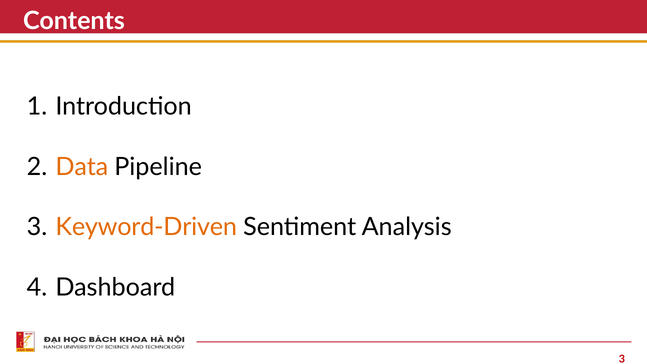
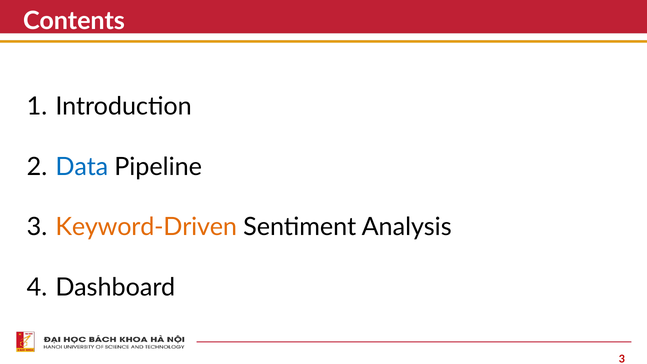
Data colour: orange -> blue
